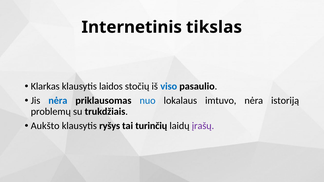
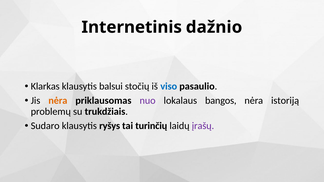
tikslas: tikslas -> dažnio
laidos: laidos -> balsui
nėra at (58, 101) colour: blue -> orange
nuo colour: blue -> purple
imtuvo: imtuvo -> bangos
Aukšto: Aukšto -> Sudaro
